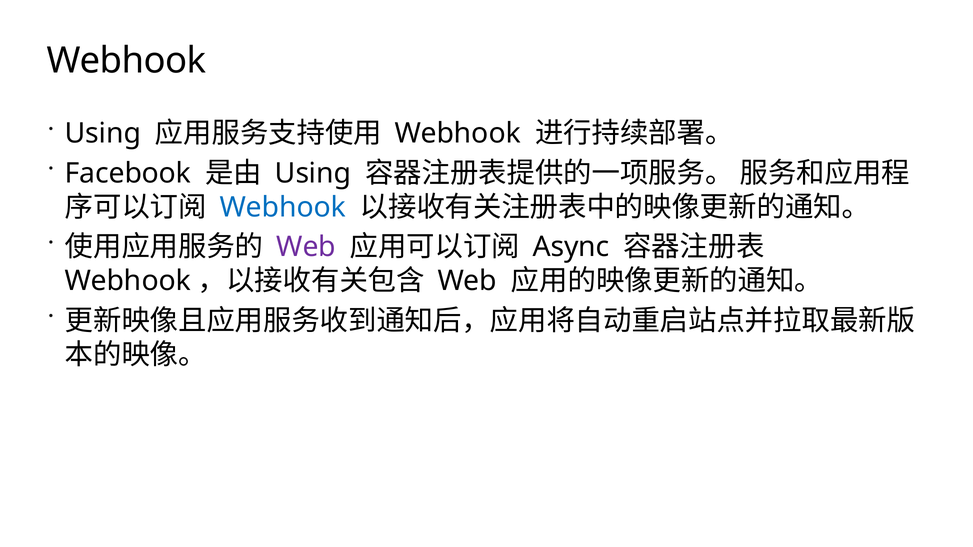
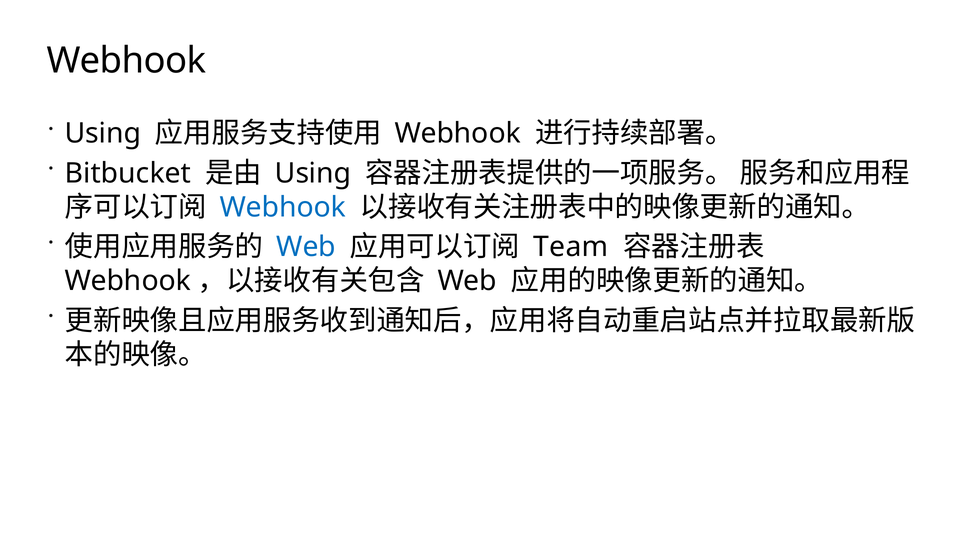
Facebook: Facebook -> Bitbucket
Web at (306, 247) colour: purple -> blue
Async: Async -> Team
